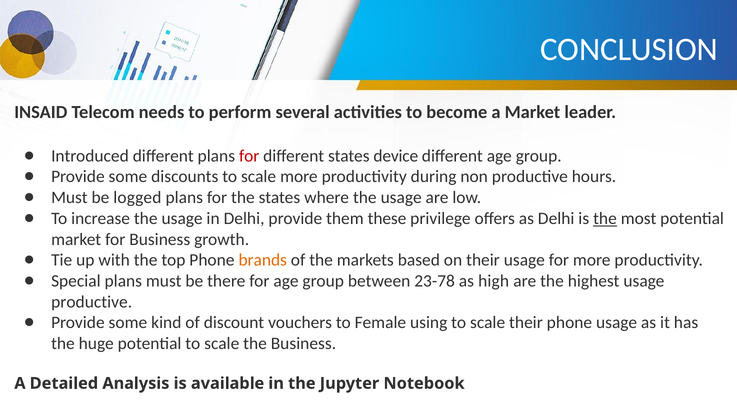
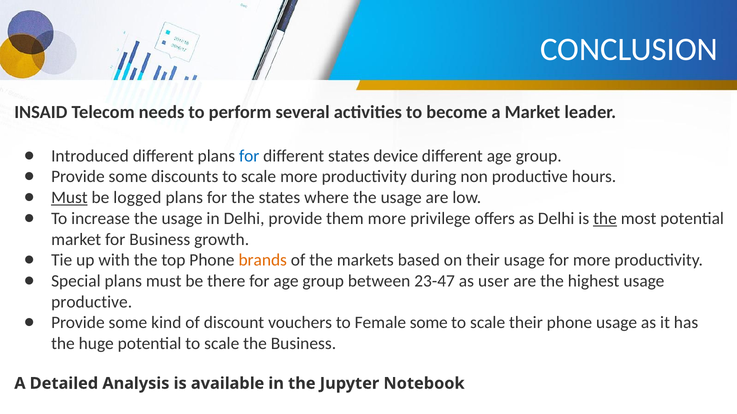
for at (249, 156) colour: red -> blue
Must at (69, 198) underline: none -> present
them these: these -> more
23-78: 23-78 -> 23-47
high: high -> user
Female using: using -> some
